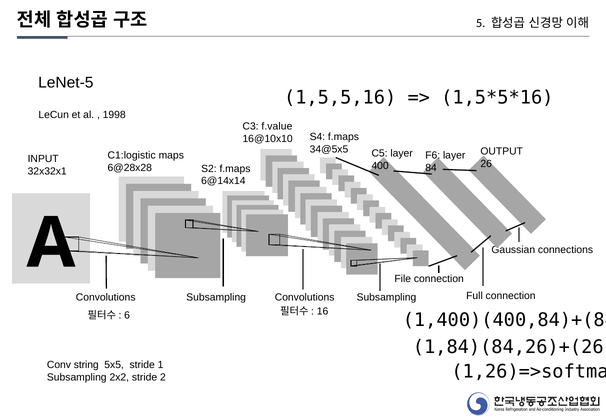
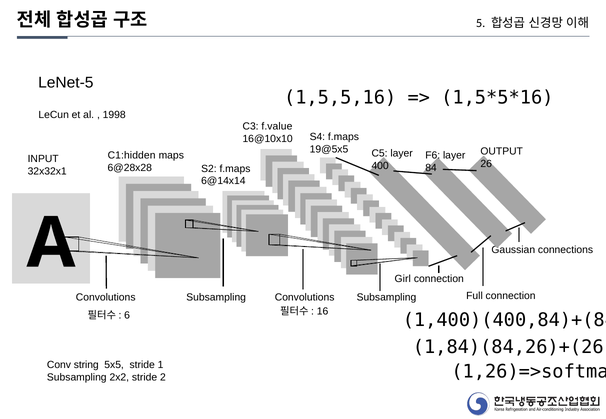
34@5x5: 34@5x5 -> 19@5x5
C1:logistic: C1:logistic -> C1:hidden
File: File -> Girl
